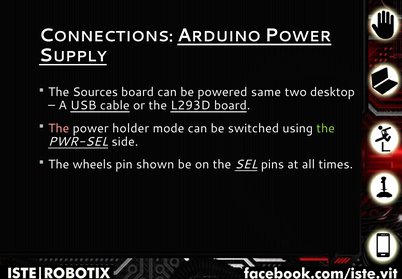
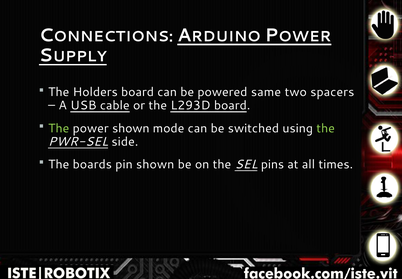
Sources: Sources -> Holders
desktop: desktop -> spacers
The at (59, 128) colour: pink -> light green
power holder: holder -> shown
wheels: wheels -> boards
